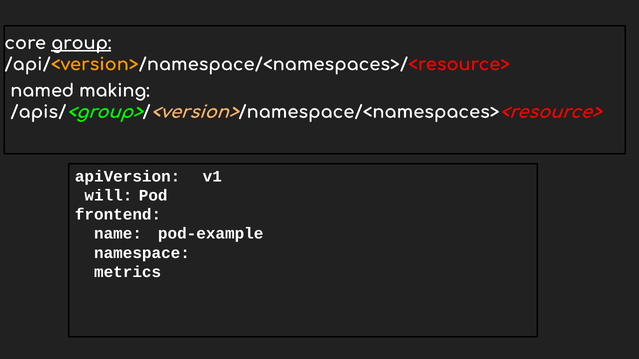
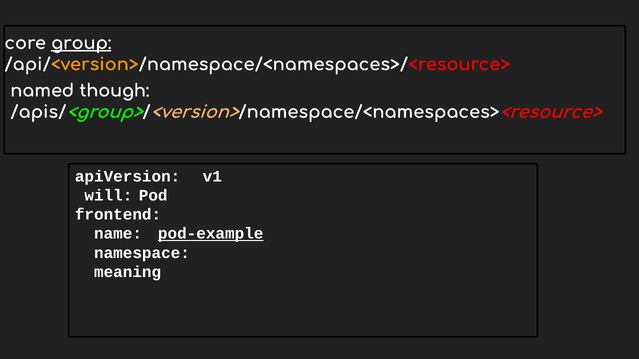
making: making -> though
pod-example underline: none -> present
metrics: metrics -> meaning
